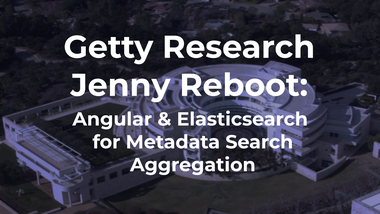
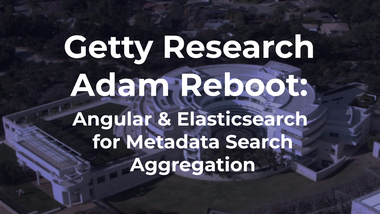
Jenny: Jenny -> Adam
